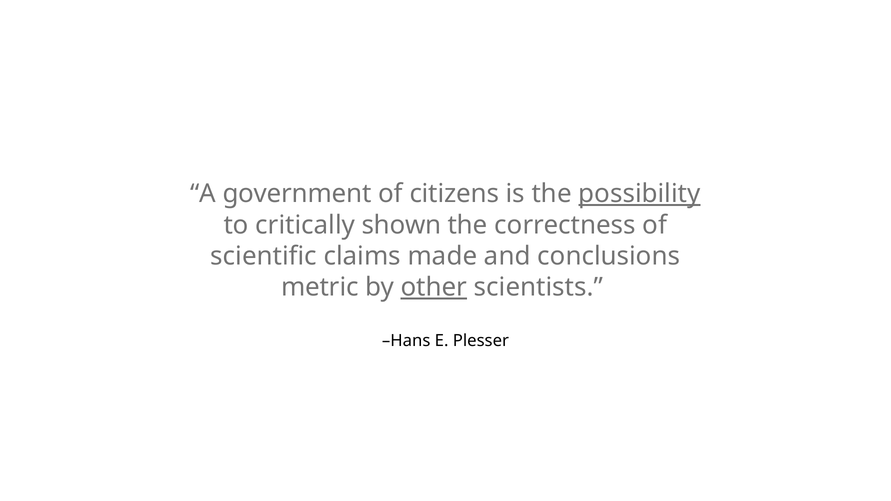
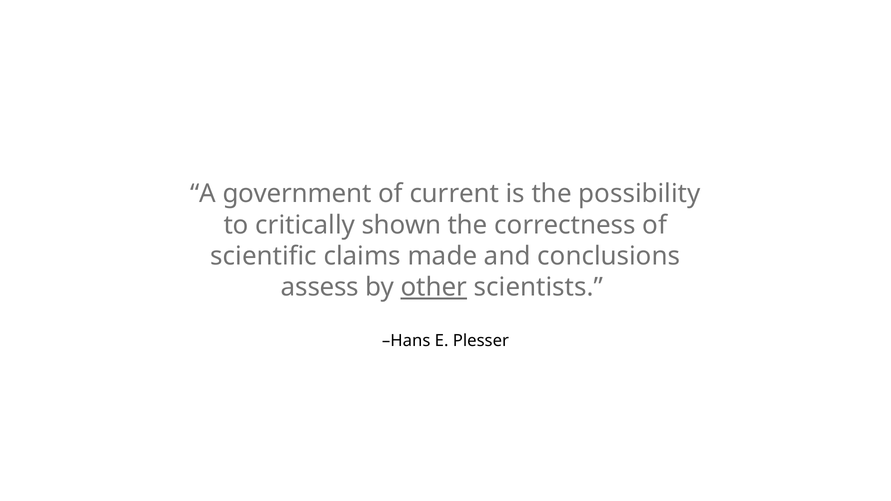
citizens: citizens -> current
possibility underline: present -> none
metric: metric -> assess
